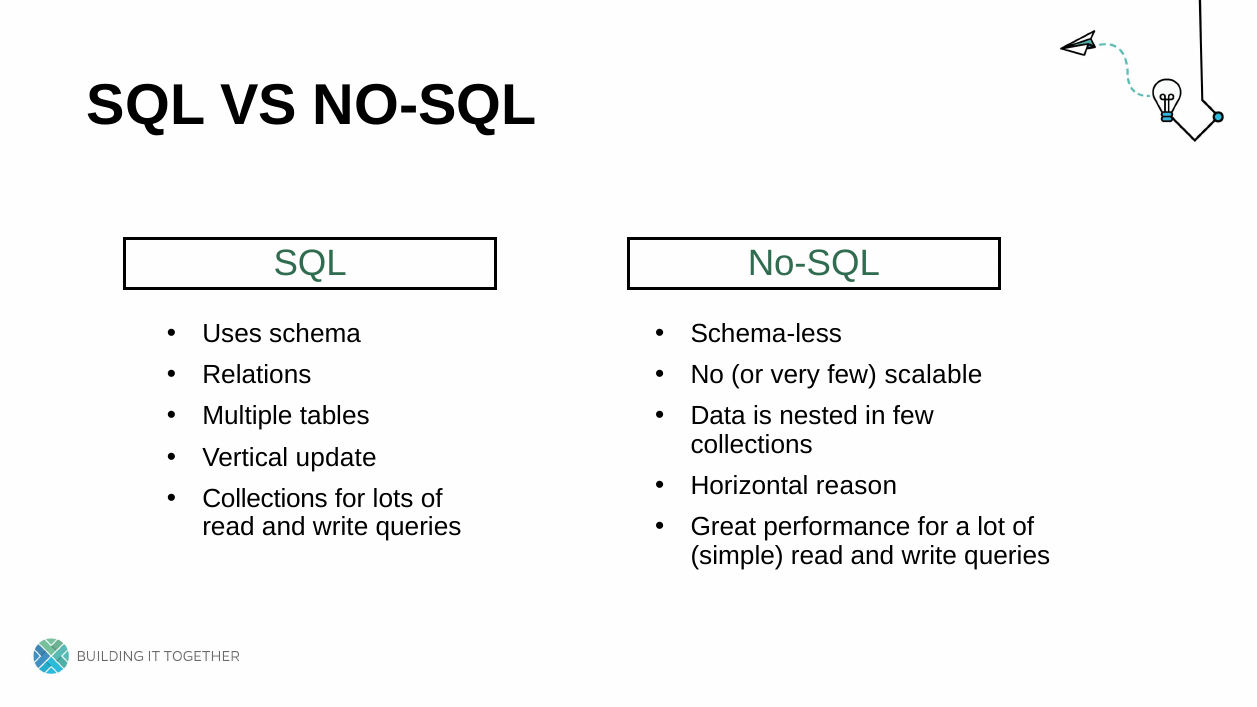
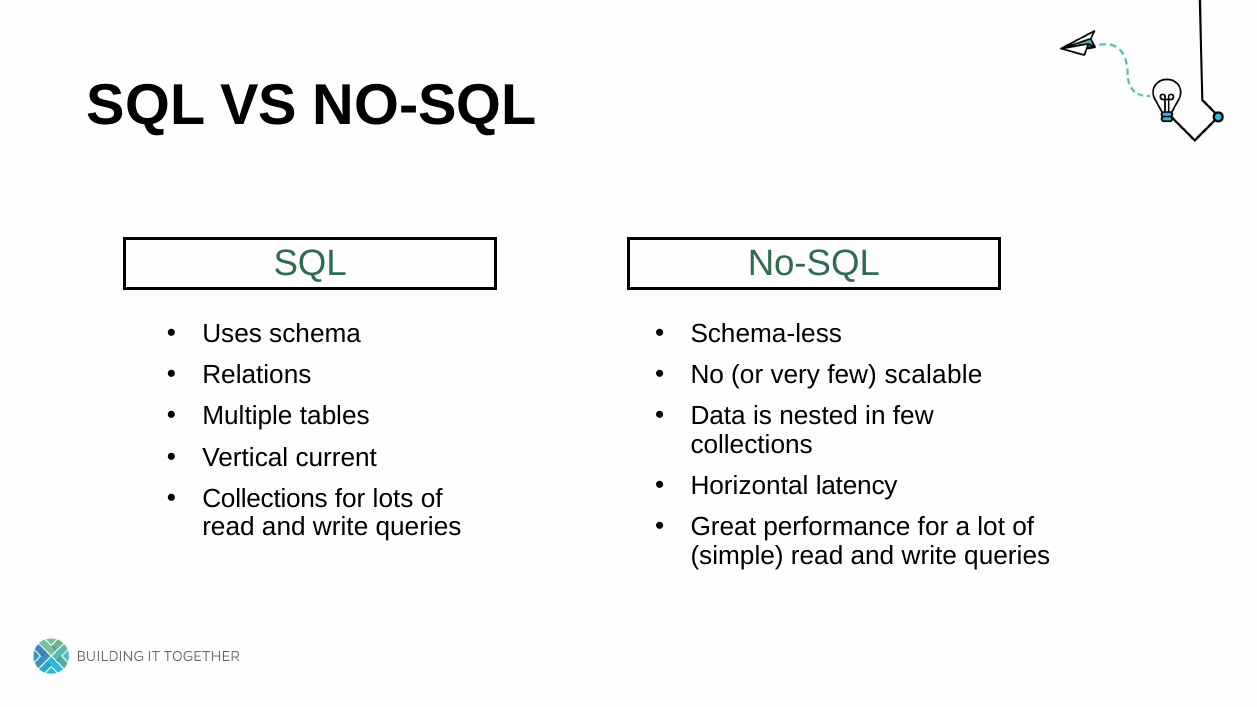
update: update -> current
reason: reason -> latency
